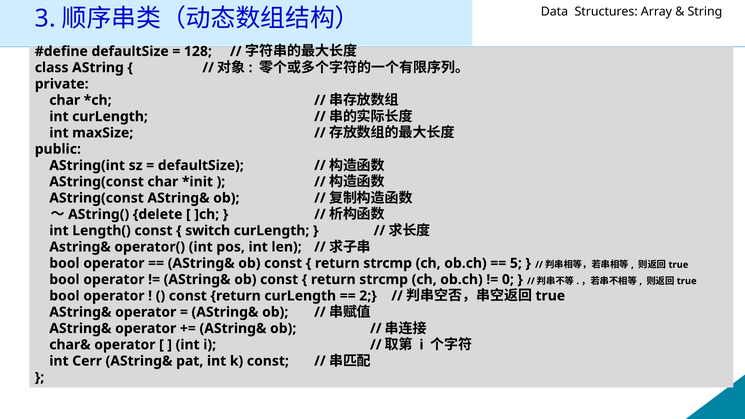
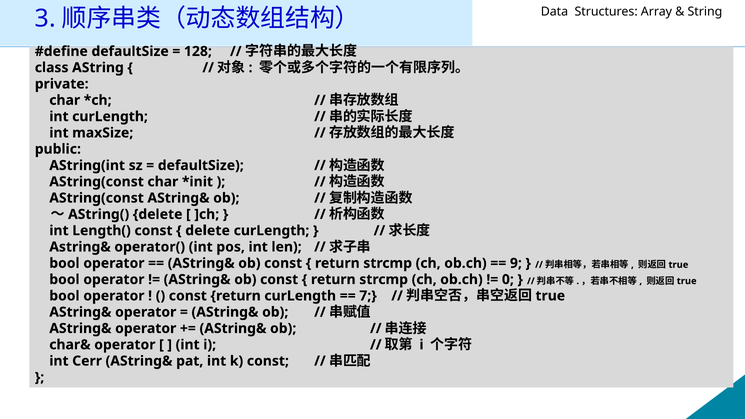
switch at (208, 231): switch -> delete
5: 5 -> 9
2: 2 -> 7
